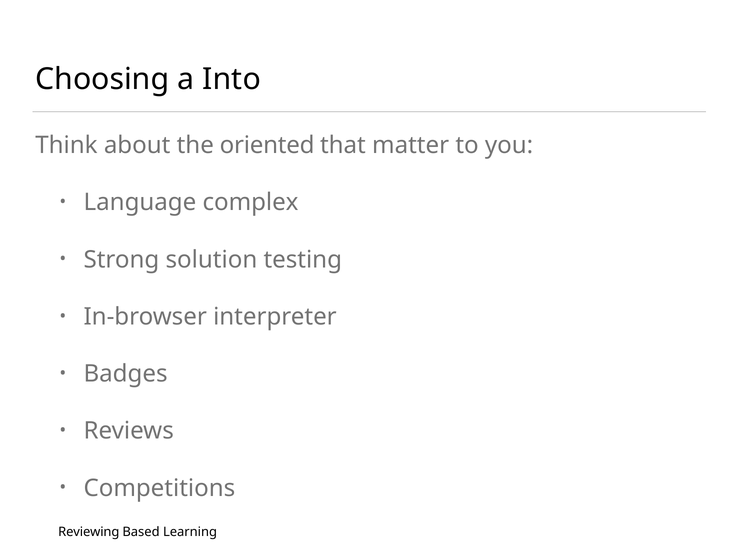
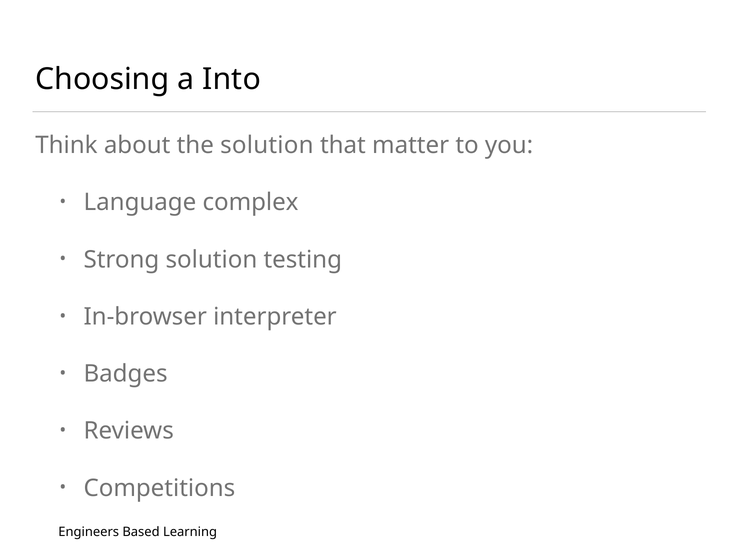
the oriented: oriented -> solution
Reviewing: Reviewing -> Engineers
